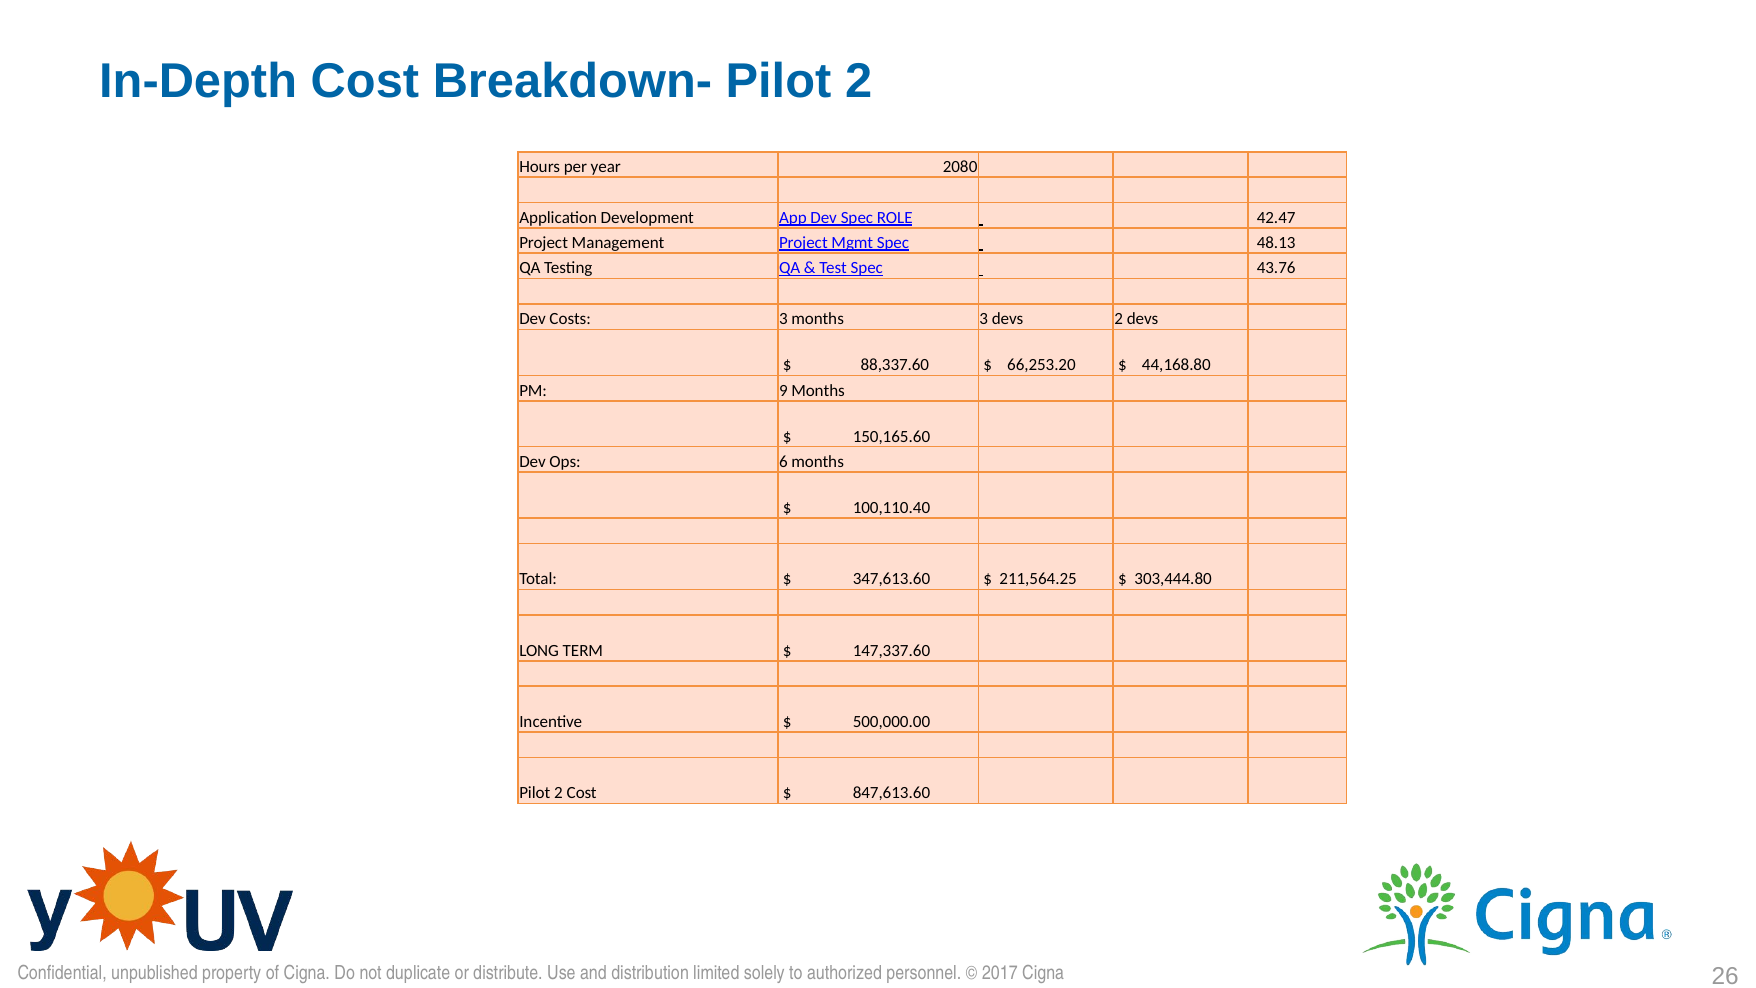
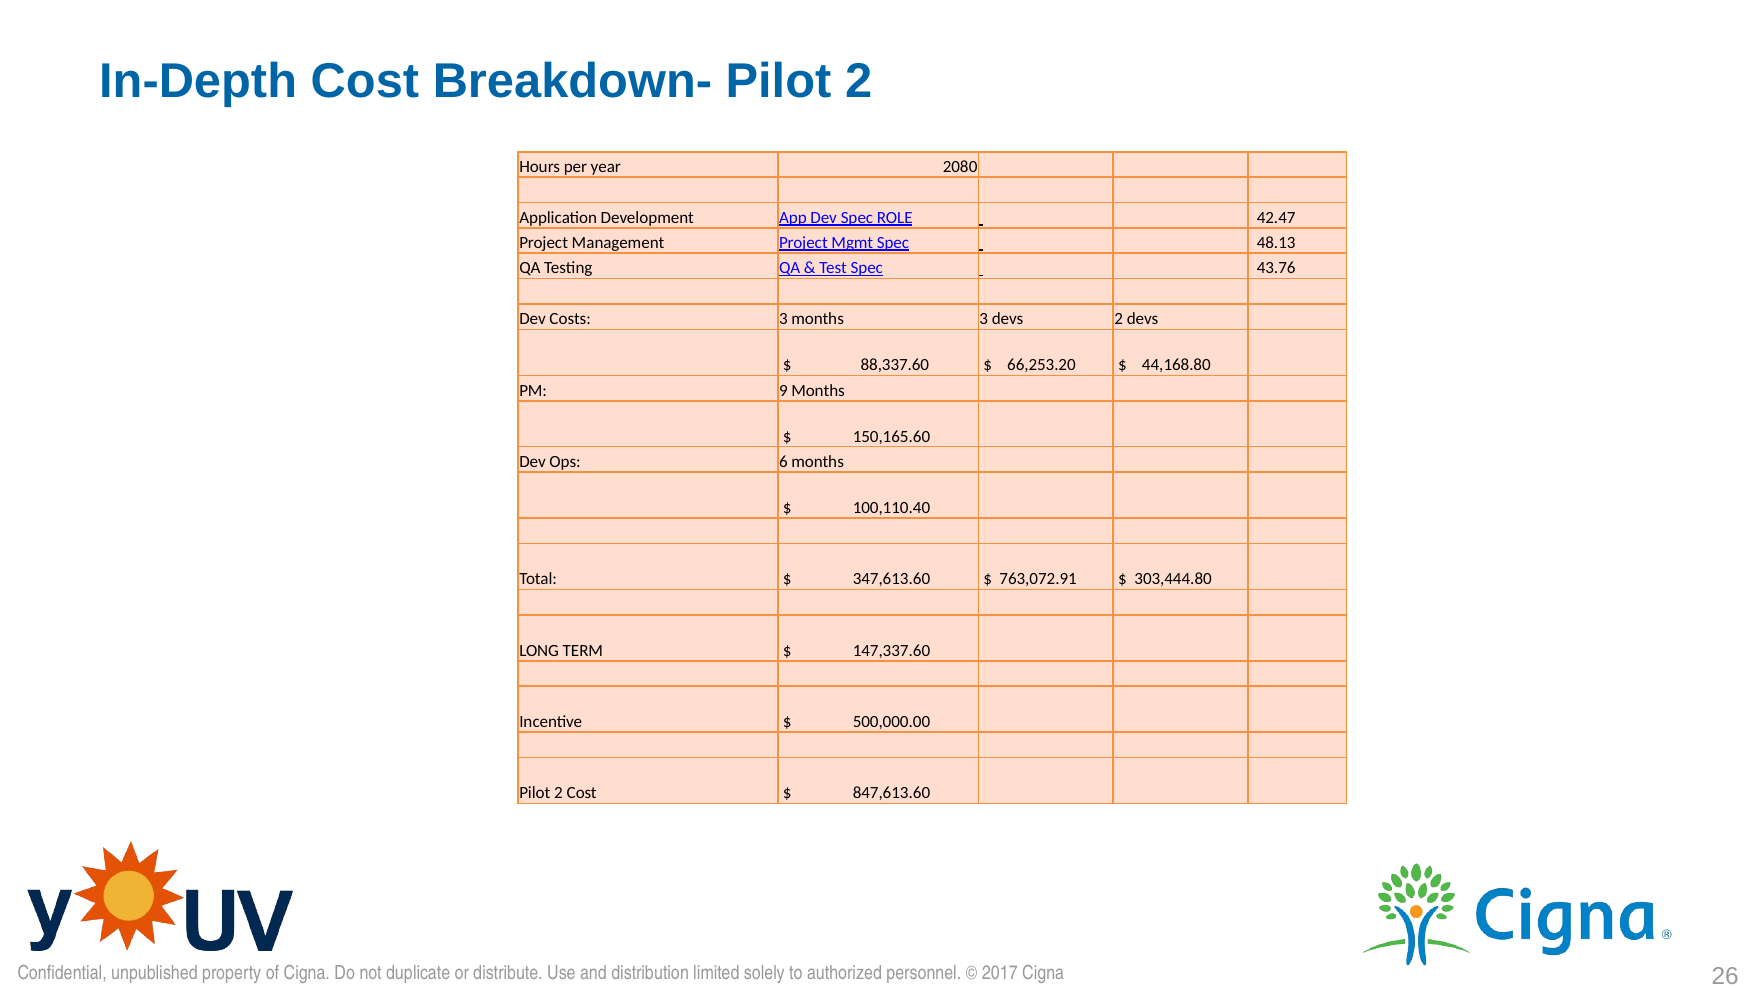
211,564.25: 211,564.25 -> 763,072.91
